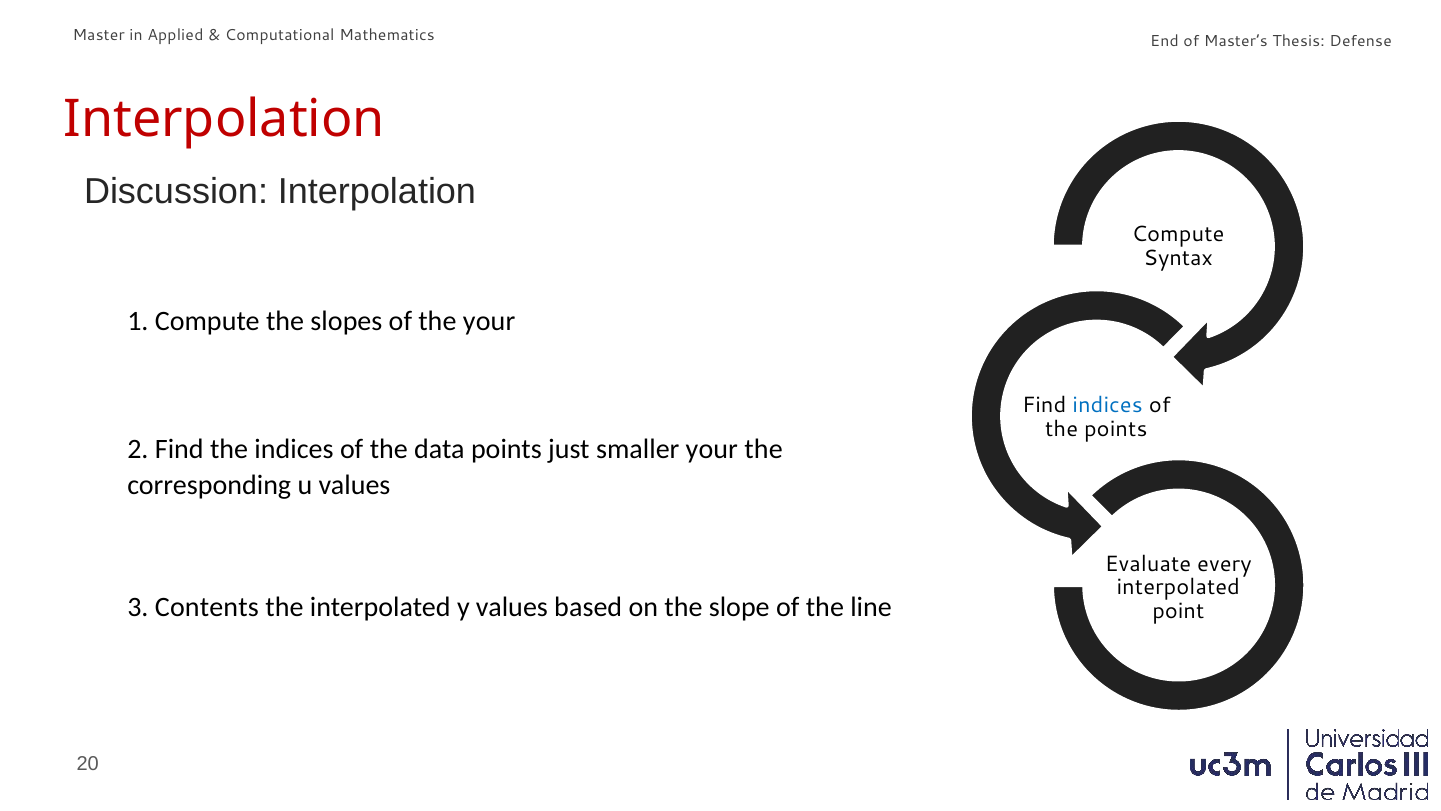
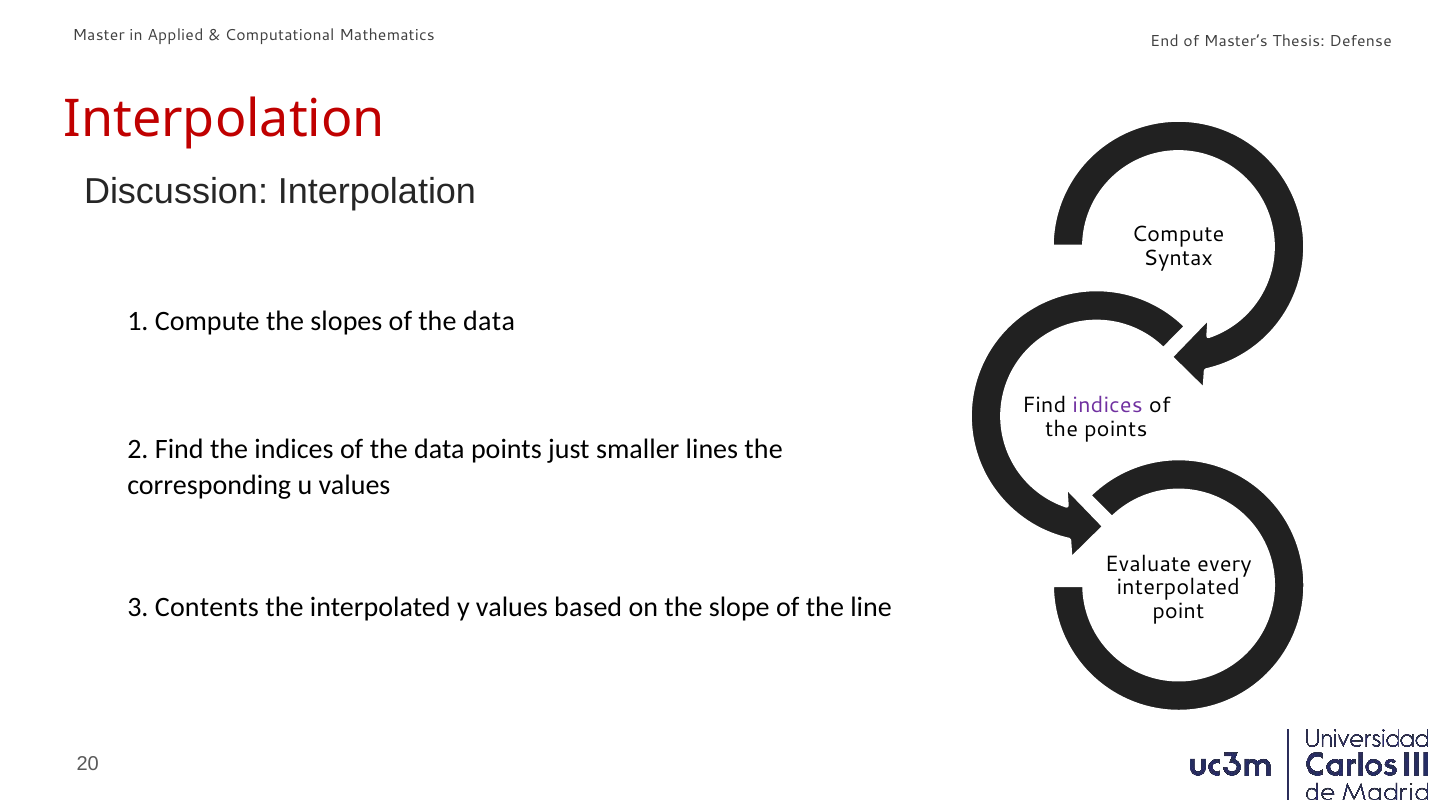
slopes of the your: your -> data
indices at (1108, 405) colour: blue -> purple
smaller your: your -> lines
